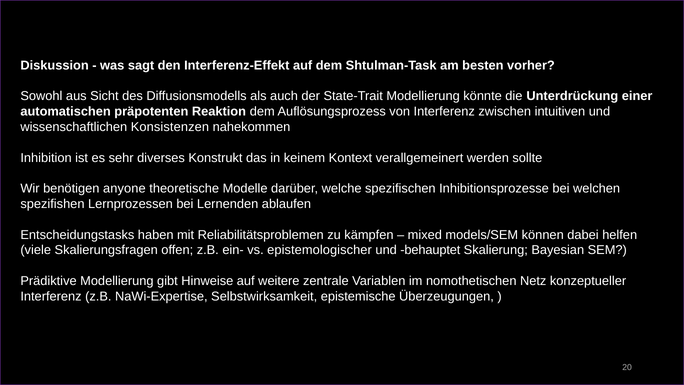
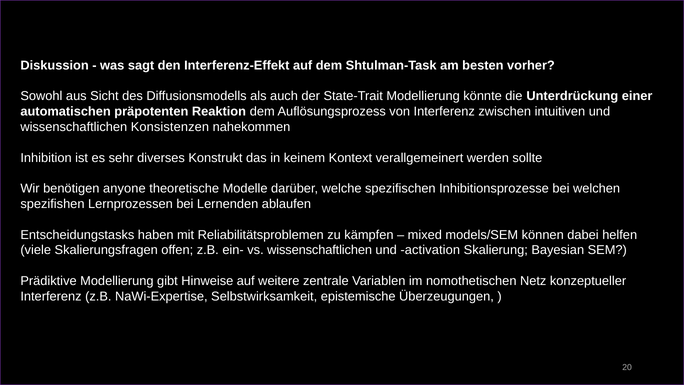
vs epistemologischer: epistemologischer -> wissenschaftlichen
behauptet: behauptet -> activation
